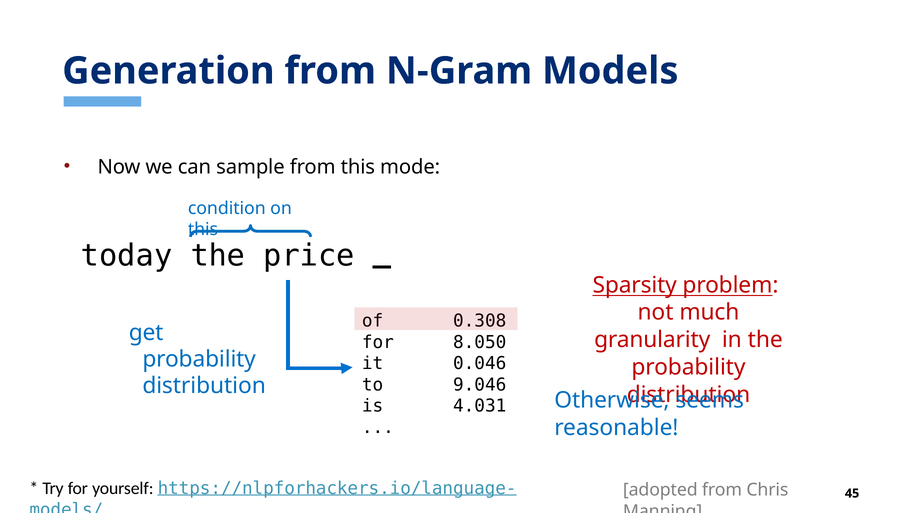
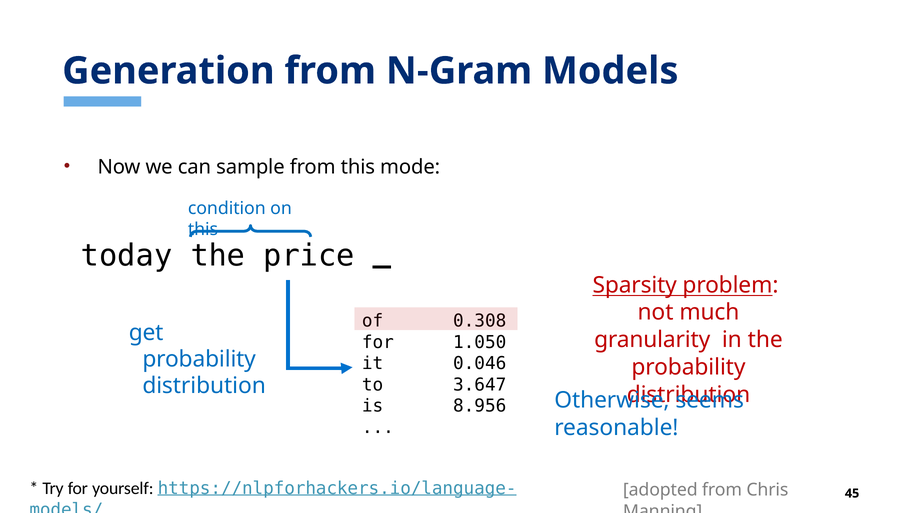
8.050: 8.050 -> 1.050
9.046: 9.046 -> 3.647
4.031: 4.031 -> 8.956
